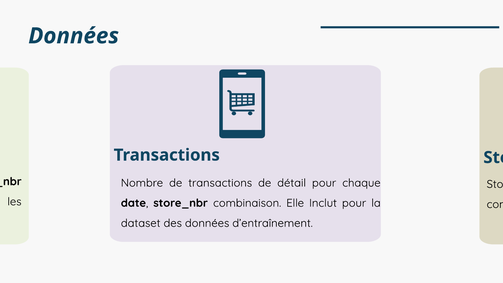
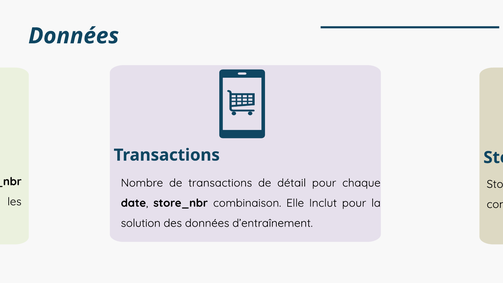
dataset: dataset -> solution
